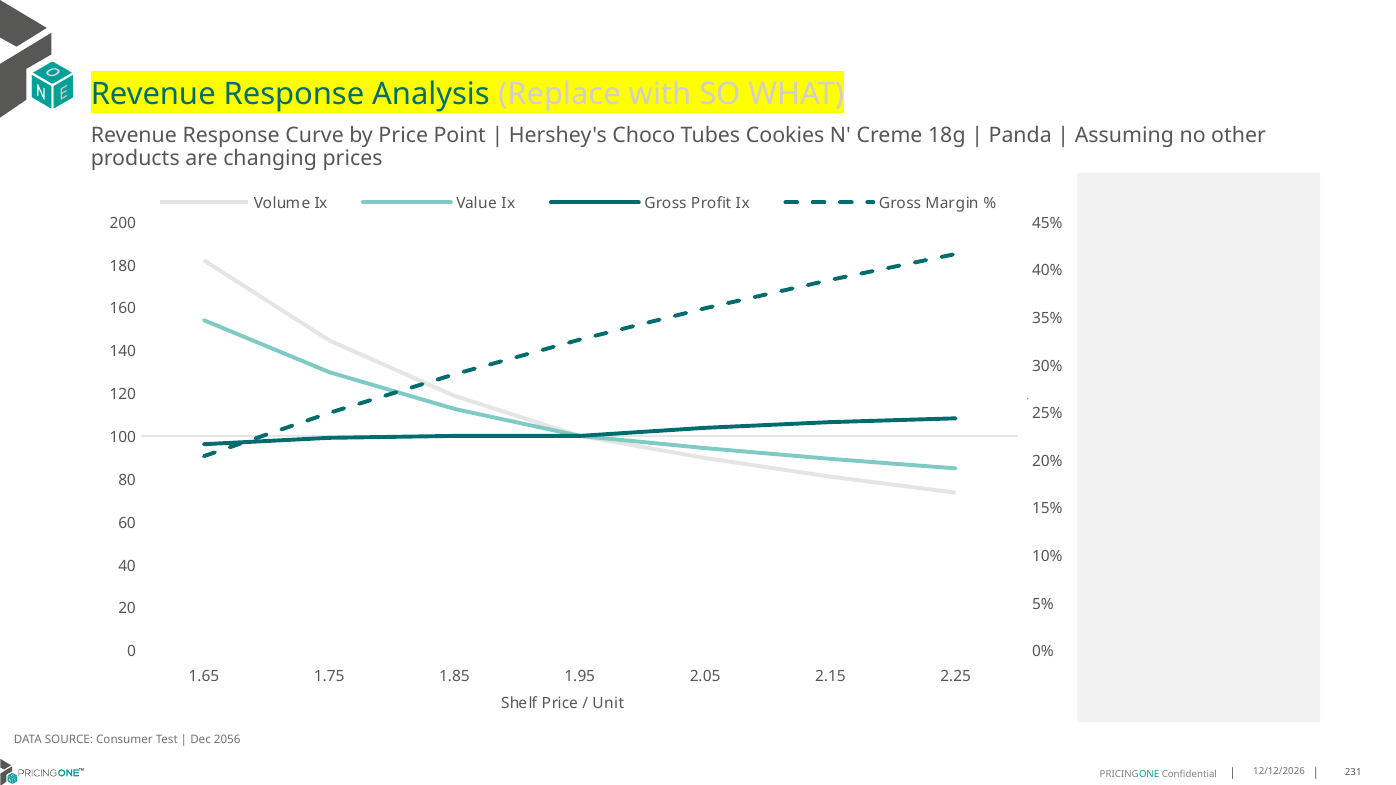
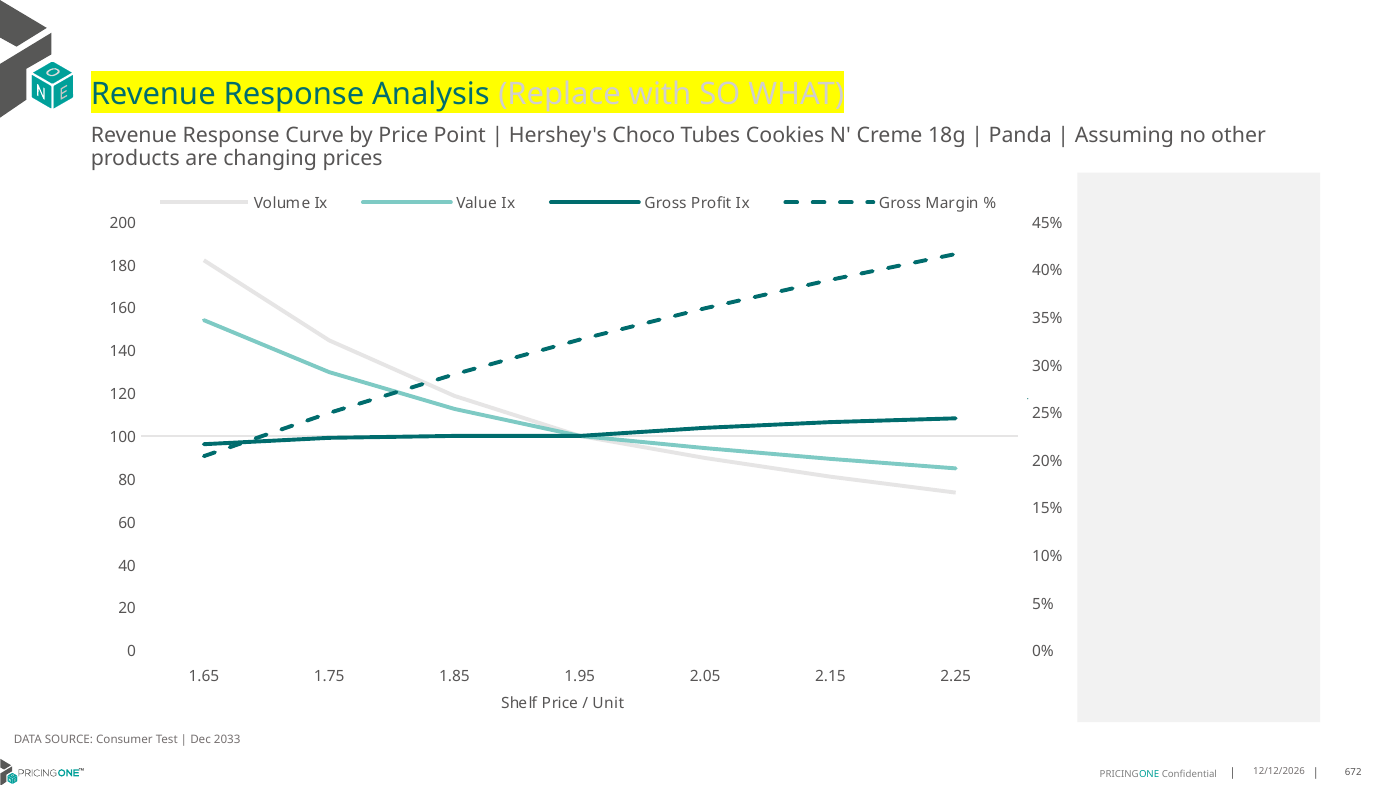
2056: 2056 -> 2033
231: 231 -> 672
